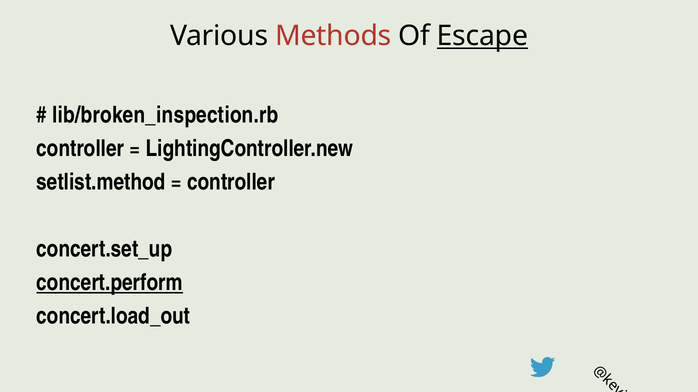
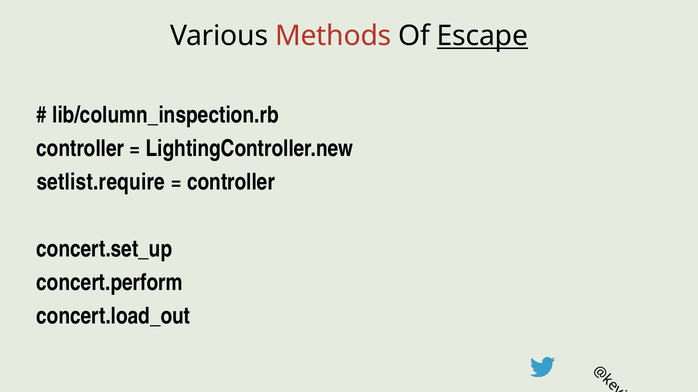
lib/broken_inspection.rb: lib/broken_inspection.rb -> lib/column_inspection.rb
setlist.method: setlist.method -> setlist.require
concert.perform underline: present -> none
